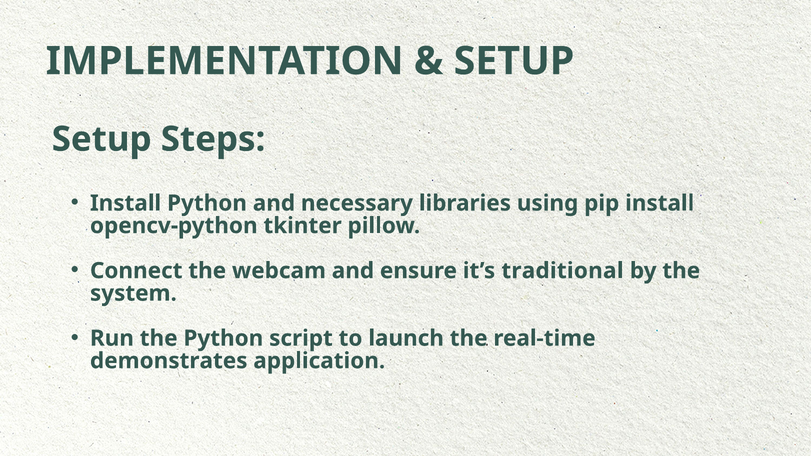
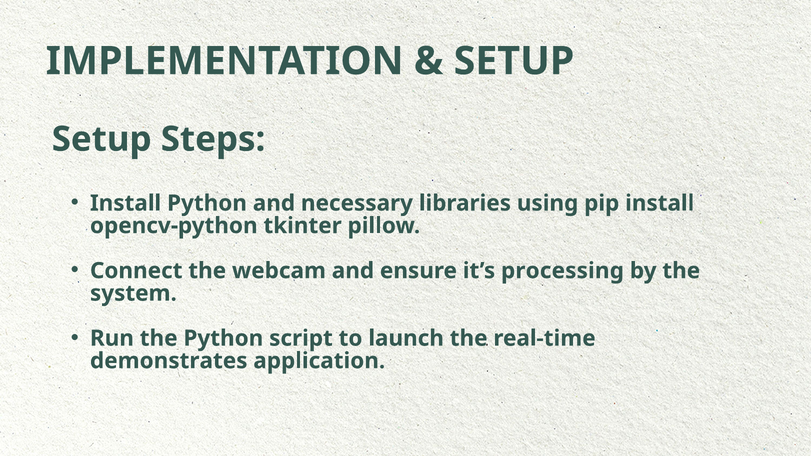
traditional: traditional -> processing
